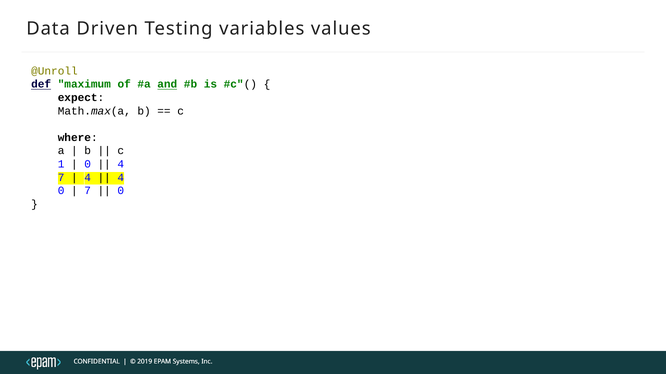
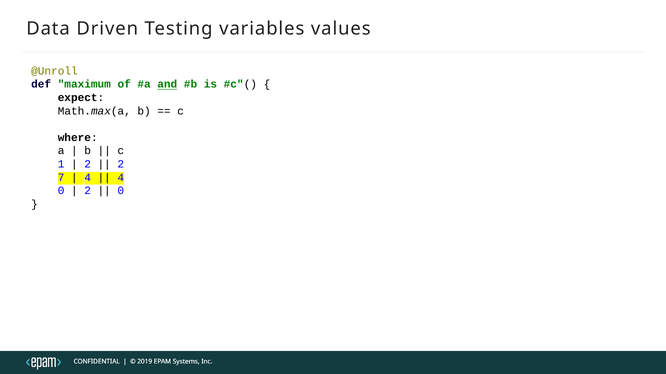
def underline: present -> none
0 at (88, 164): 0 -> 2
4 at (121, 164): 4 -> 2
7 at (88, 191): 7 -> 2
